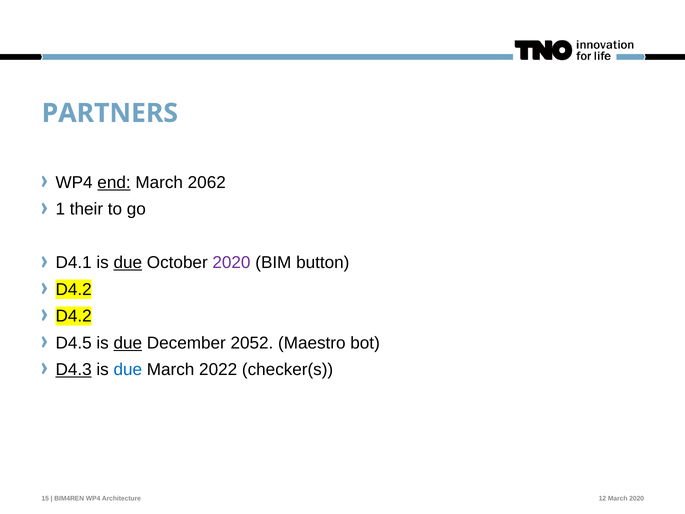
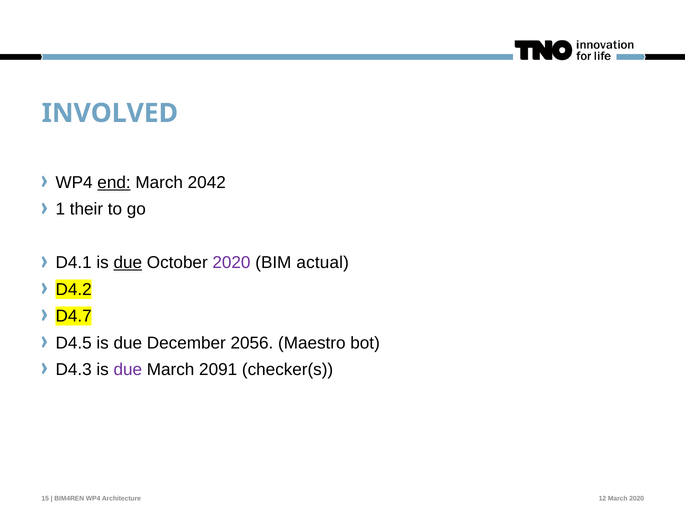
PARTNERS: PARTNERS -> INVOLVED
2062: 2062 -> 2042
button: button -> actual
D4.2 at (74, 316): D4.2 -> D4.7
due at (128, 343) underline: present -> none
2052: 2052 -> 2056
D4.3 underline: present -> none
due at (128, 370) colour: blue -> purple
2022: 2022 -> 2091
